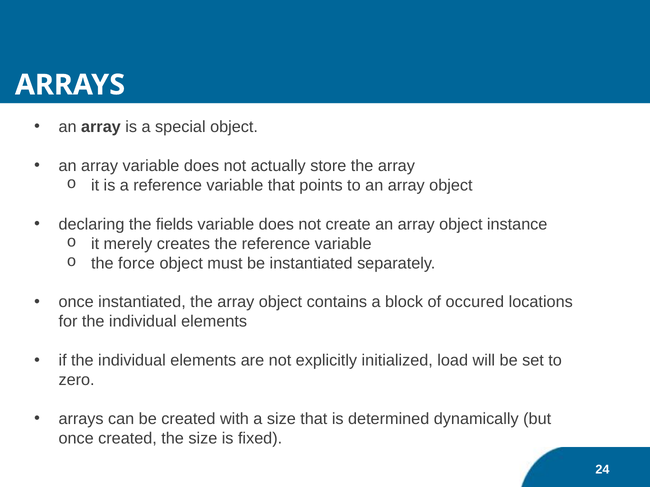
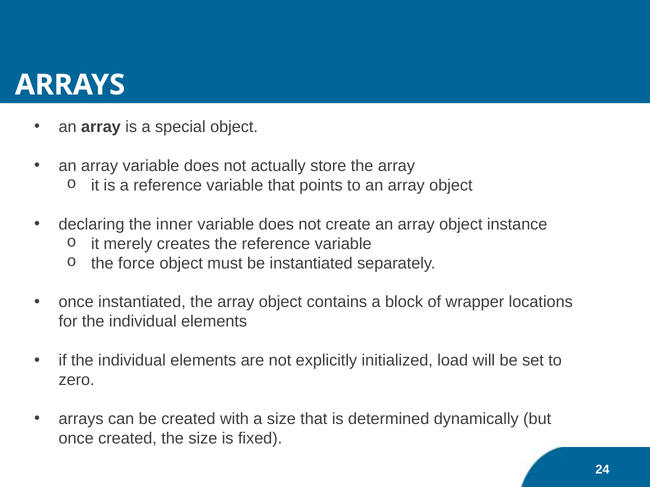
fields: fields -> inner
occured: occured -> wrapper
